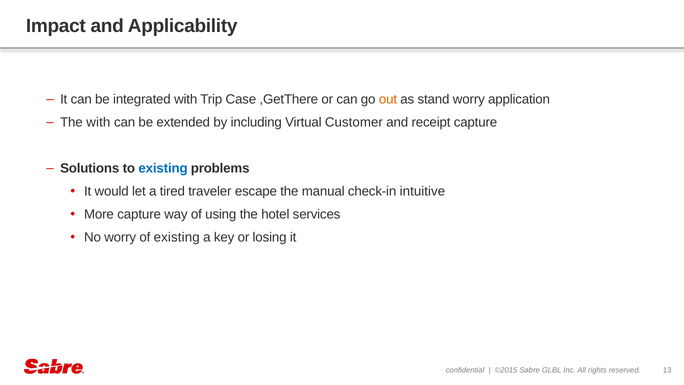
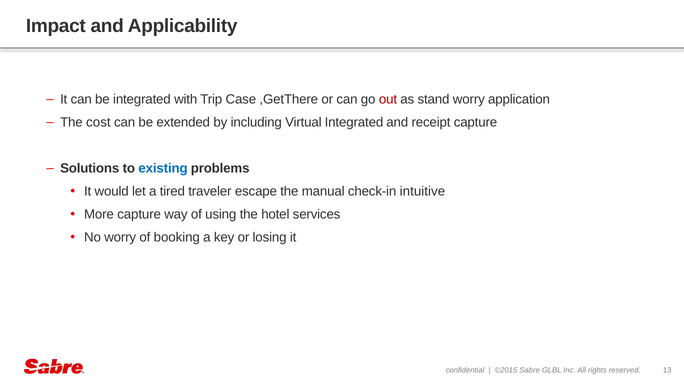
out colour: orange -> red
The with: with -> cost
Virtual Customer: Customer -> Integrated
of existing: existing -> booking
